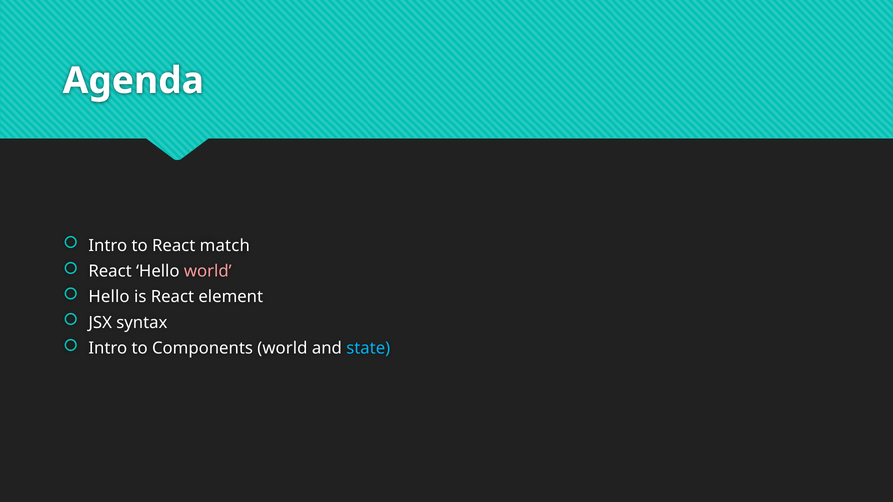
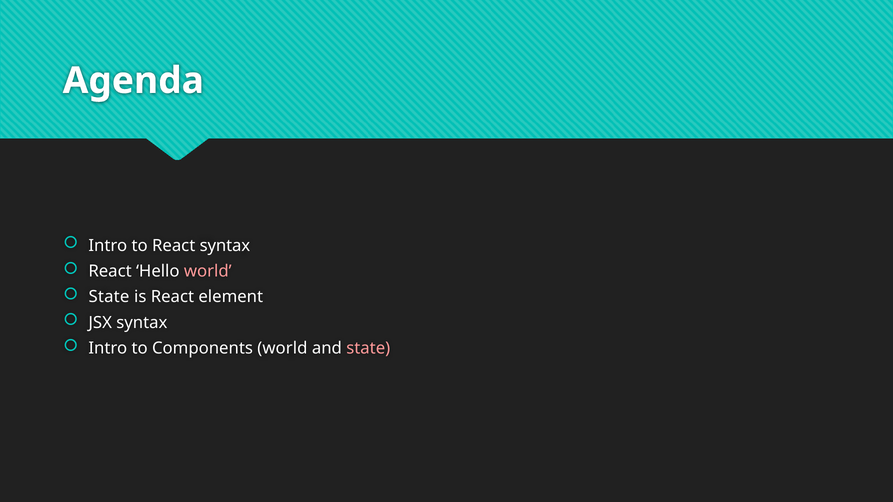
React match: match -> syntax
Hello at (109, 297): Hello -> State
state at (368, 348) colour: light blue -> pink
